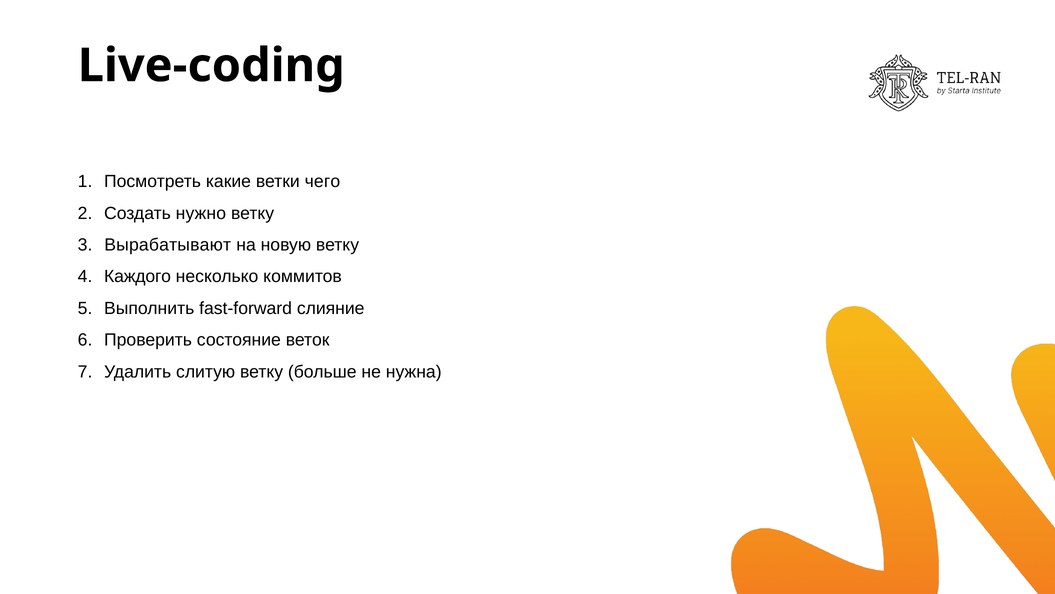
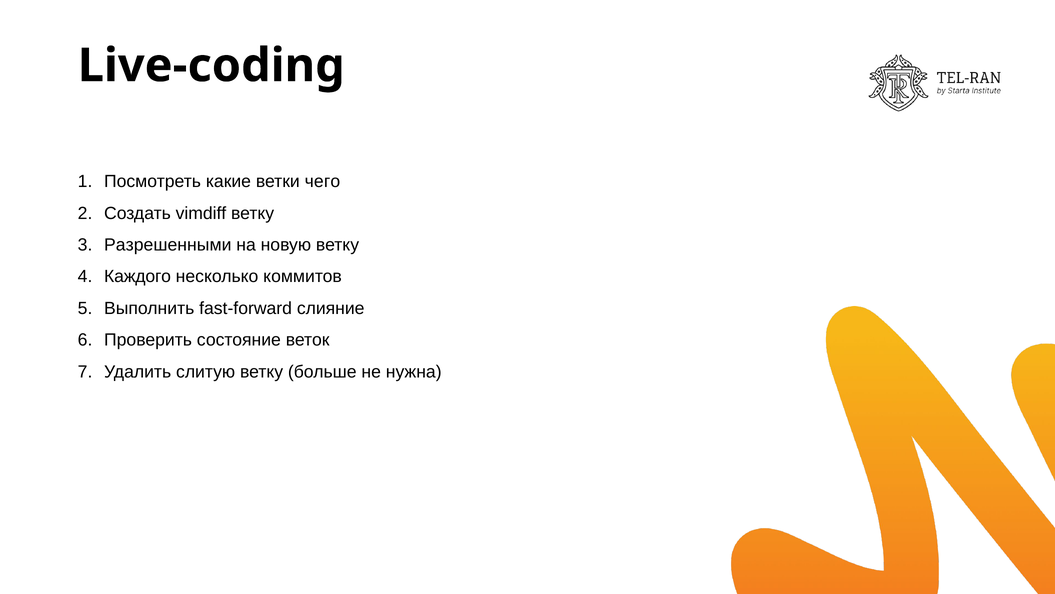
нужно: нужно -> vimdiff
Вырабатывают: Вырабатывают -> Разрешенными
